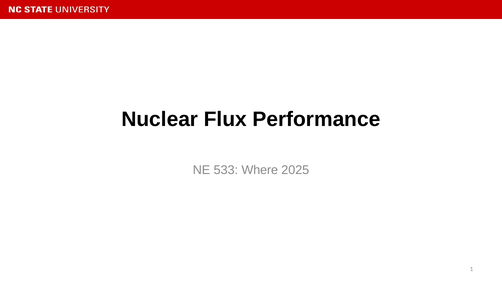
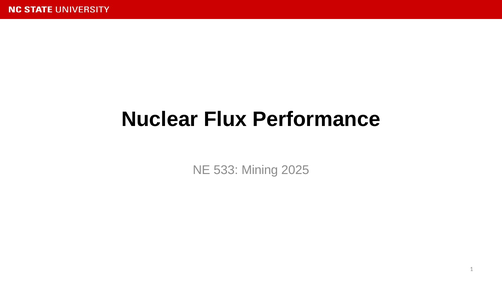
Where: Where -> Mining
